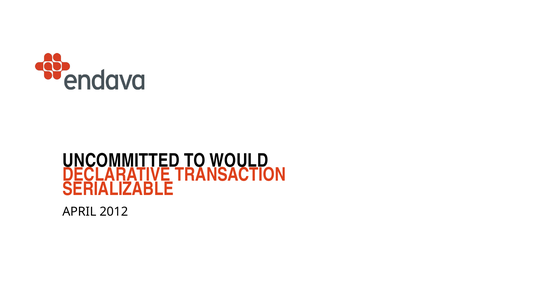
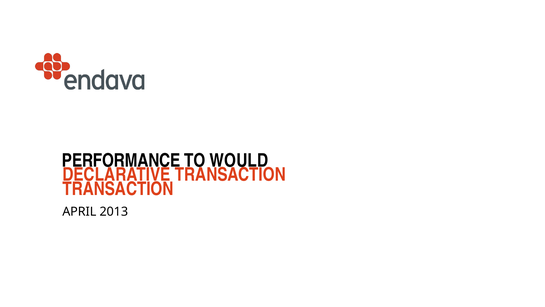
UNCOMMITTED: UNCOMMITTED -> PERFORMANCE
SERIALIZABLE at (118, 189): SERIALIZABLE -> TRANSACTION
2012: 2012 -> 2013
